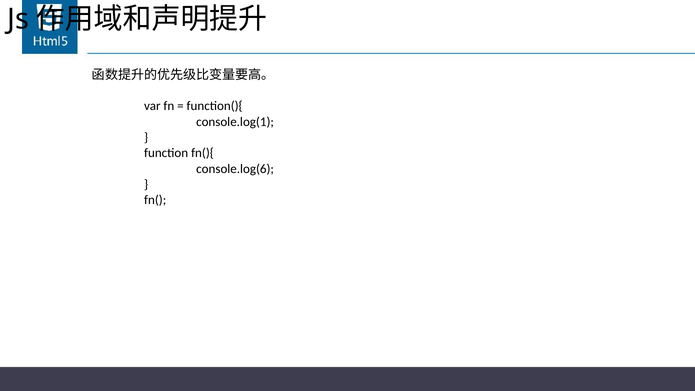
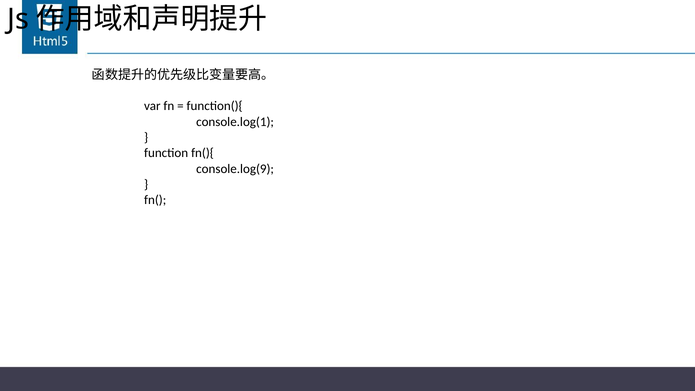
console.log(6: console.log(6 -> console.log(9
